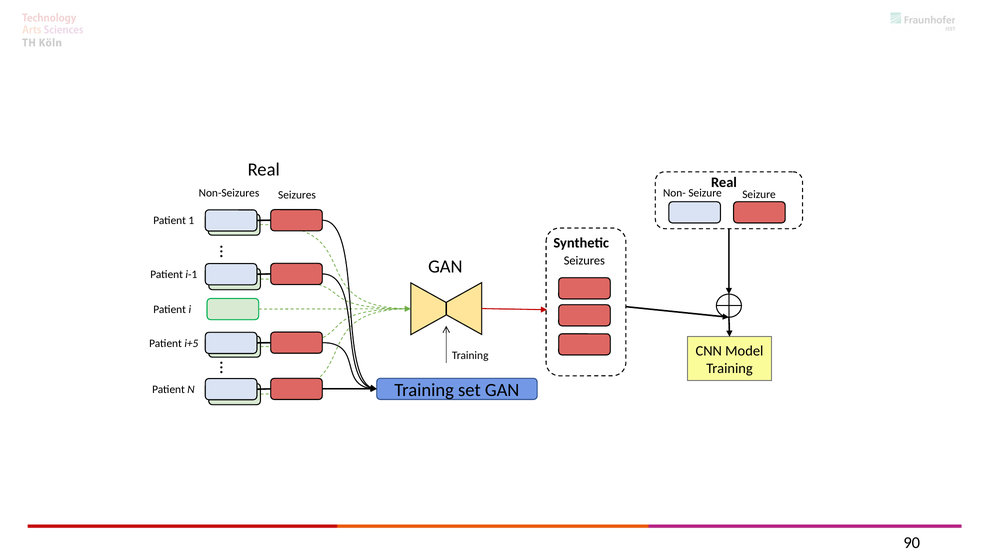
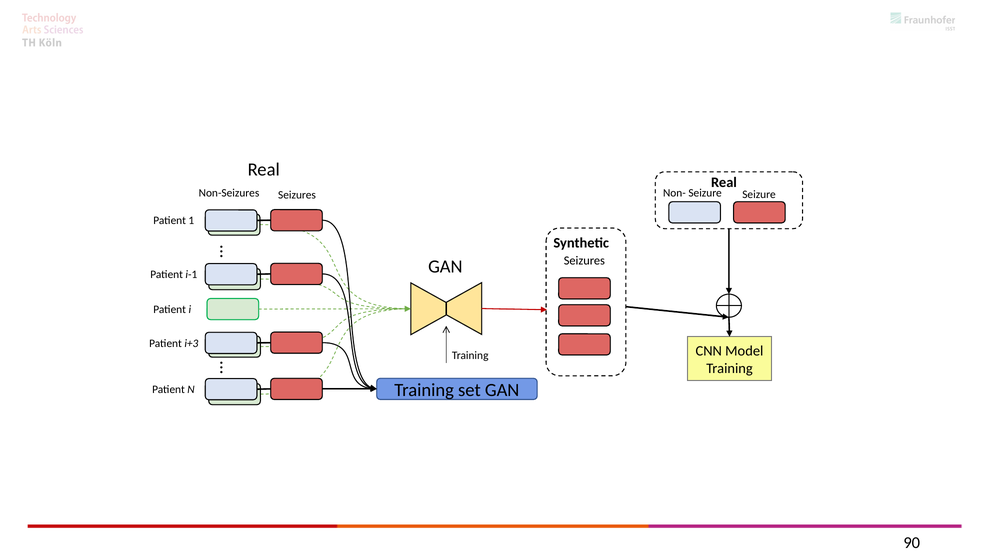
i+5: i+5 -> i+3
